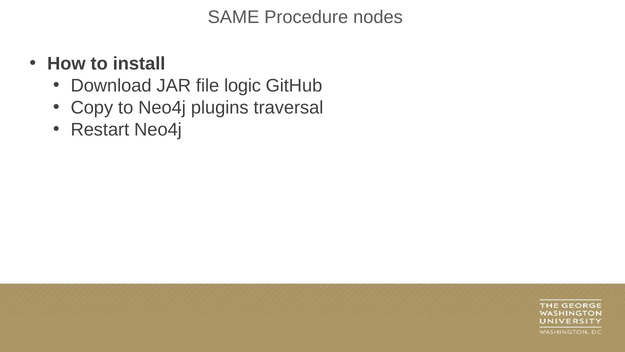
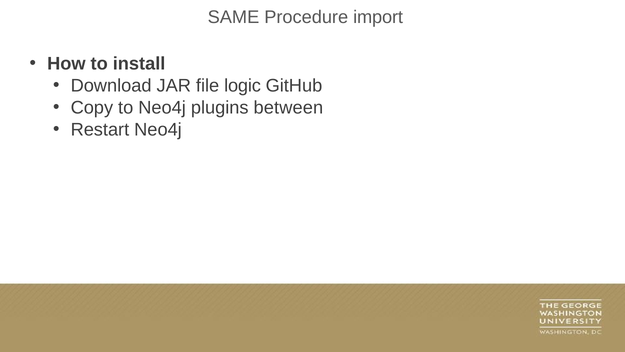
nodes: nodes -> import
traversal: traversal -> between
